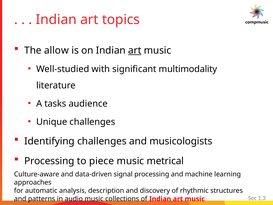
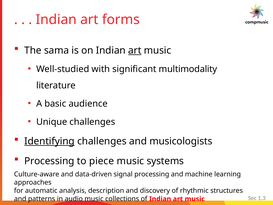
topics: topics -> forms
allow: allow -> sama
tasks: tasks -> basic
Identifying underline: none -> present
metrical: metrical -> systems
